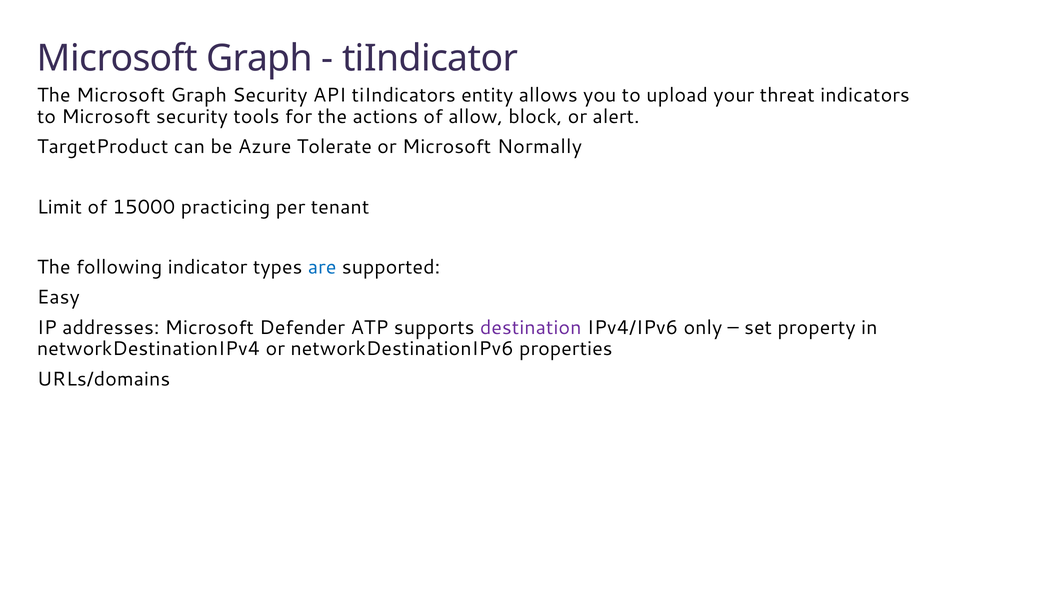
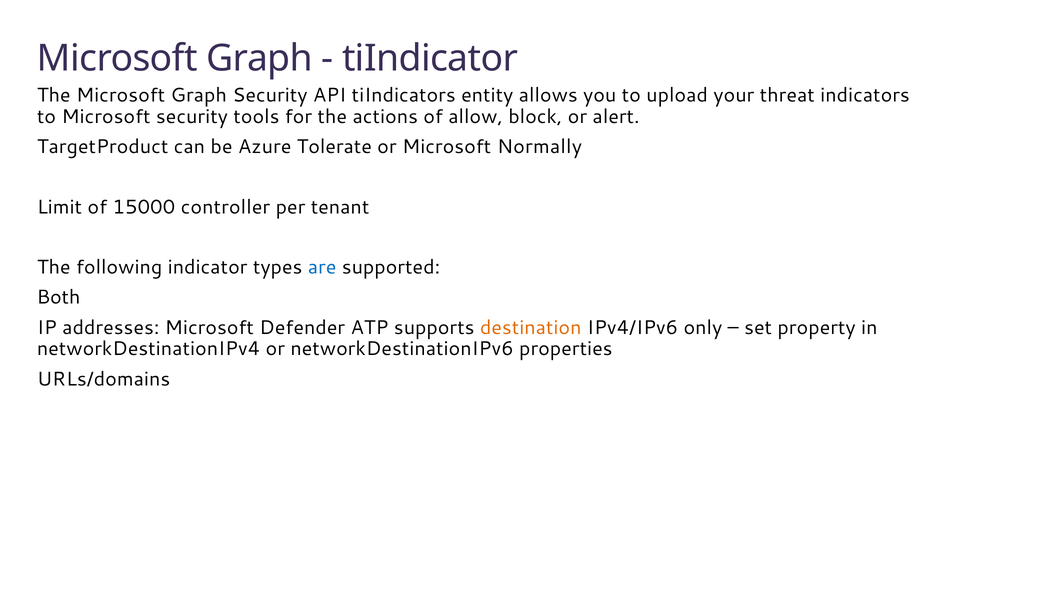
practicing: practicing -> controller
Easy: Easy -> Both
destination colour: purple -> orange
